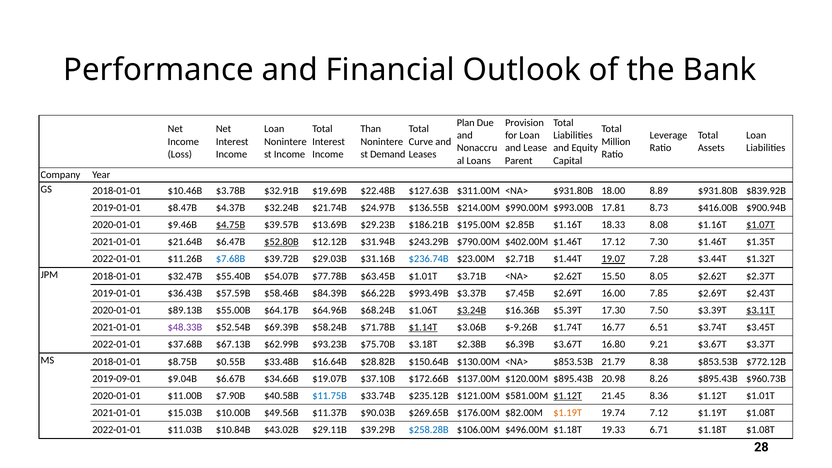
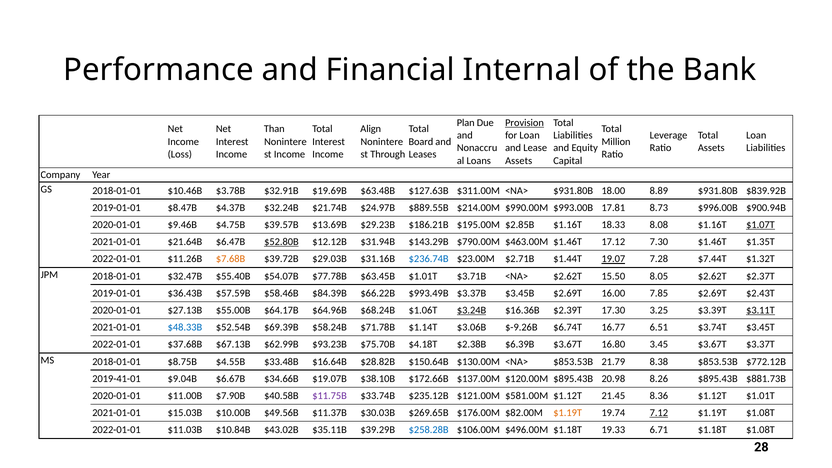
Outlook: Outlook -> Internal
Provision underline: none -> present
Loan at (274, 129): Loan -> Than
Than: Than -> Align
Curve: Curve -> Board
Demand: Demand -> Through
Parent at (519, 161): Parent -> Assets
$22.48B: $22.48B -> $63.48B
$136.55B: $136.55B -> $889.55B
$416.00B: $416.00B -> $996.00B
$4.75B underline: present -> none
$243.29B: $243.29B -> $143.29B
$402.00M: $402.00M -> $463.00M
$7.68B colour: blue -> orange
$3.44T: $3.44T -> $7.44T
$7.45B: $7.45B -> $3.45B
$89.13B: $89.13B -> $27.13B
$5.39T: $5.39T -> $2.39T
7.50: 7.50 -> 3.25
$48.33B colour: purple -> blue
$1.14T underline: present -> none
$1.74T: $1.74T -> $6.74T
$3.18T: $3.18T -> $4.18T
9.21: 9.21 -> 3.45
$0.55B: $0.55B -> $4.55B
2019-09-01: 2019-09-01 -> 2019-41-01
$37.10B: $37.10B -> $38.10B
$960.73B: $960.73B -> $881.73B
$11.75B colour: blue -> purple
$1.12T at (568, 396) underline: present -> none
$90.03B: $90.03B -> $30.03B
7.12 underline: none -> present
$29.11B: $29.11B -> $35.11B
